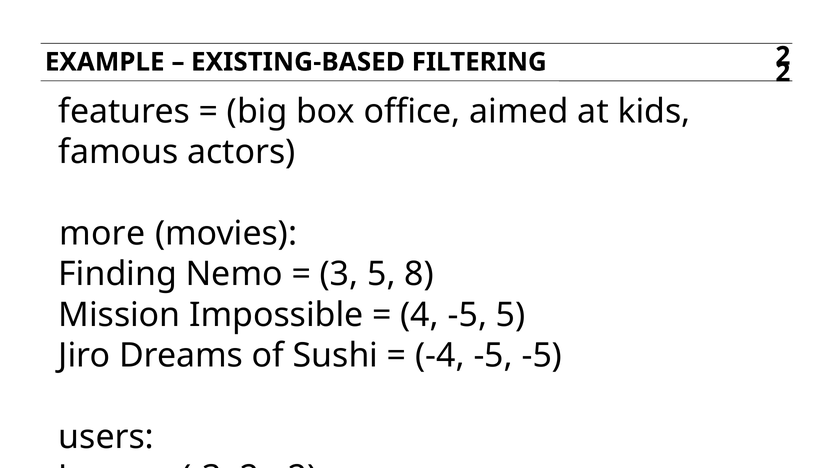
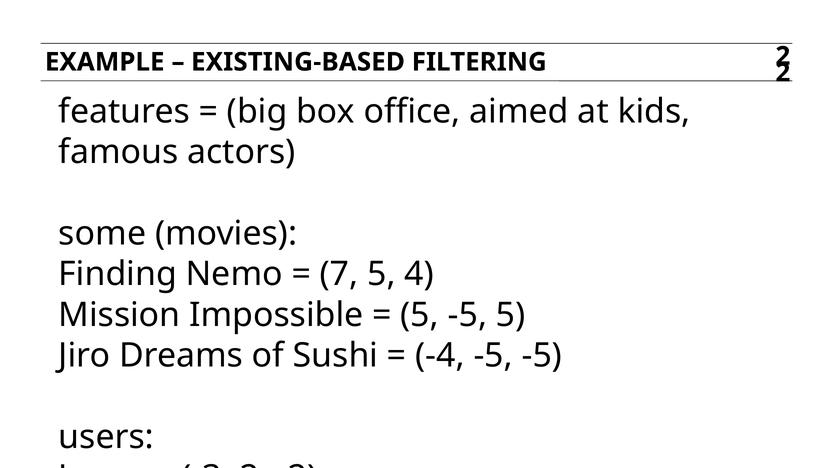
more: more -> some
3: 3 -> 7
8: 8 -> 4
4 at (420, 315): 4 -> 5
